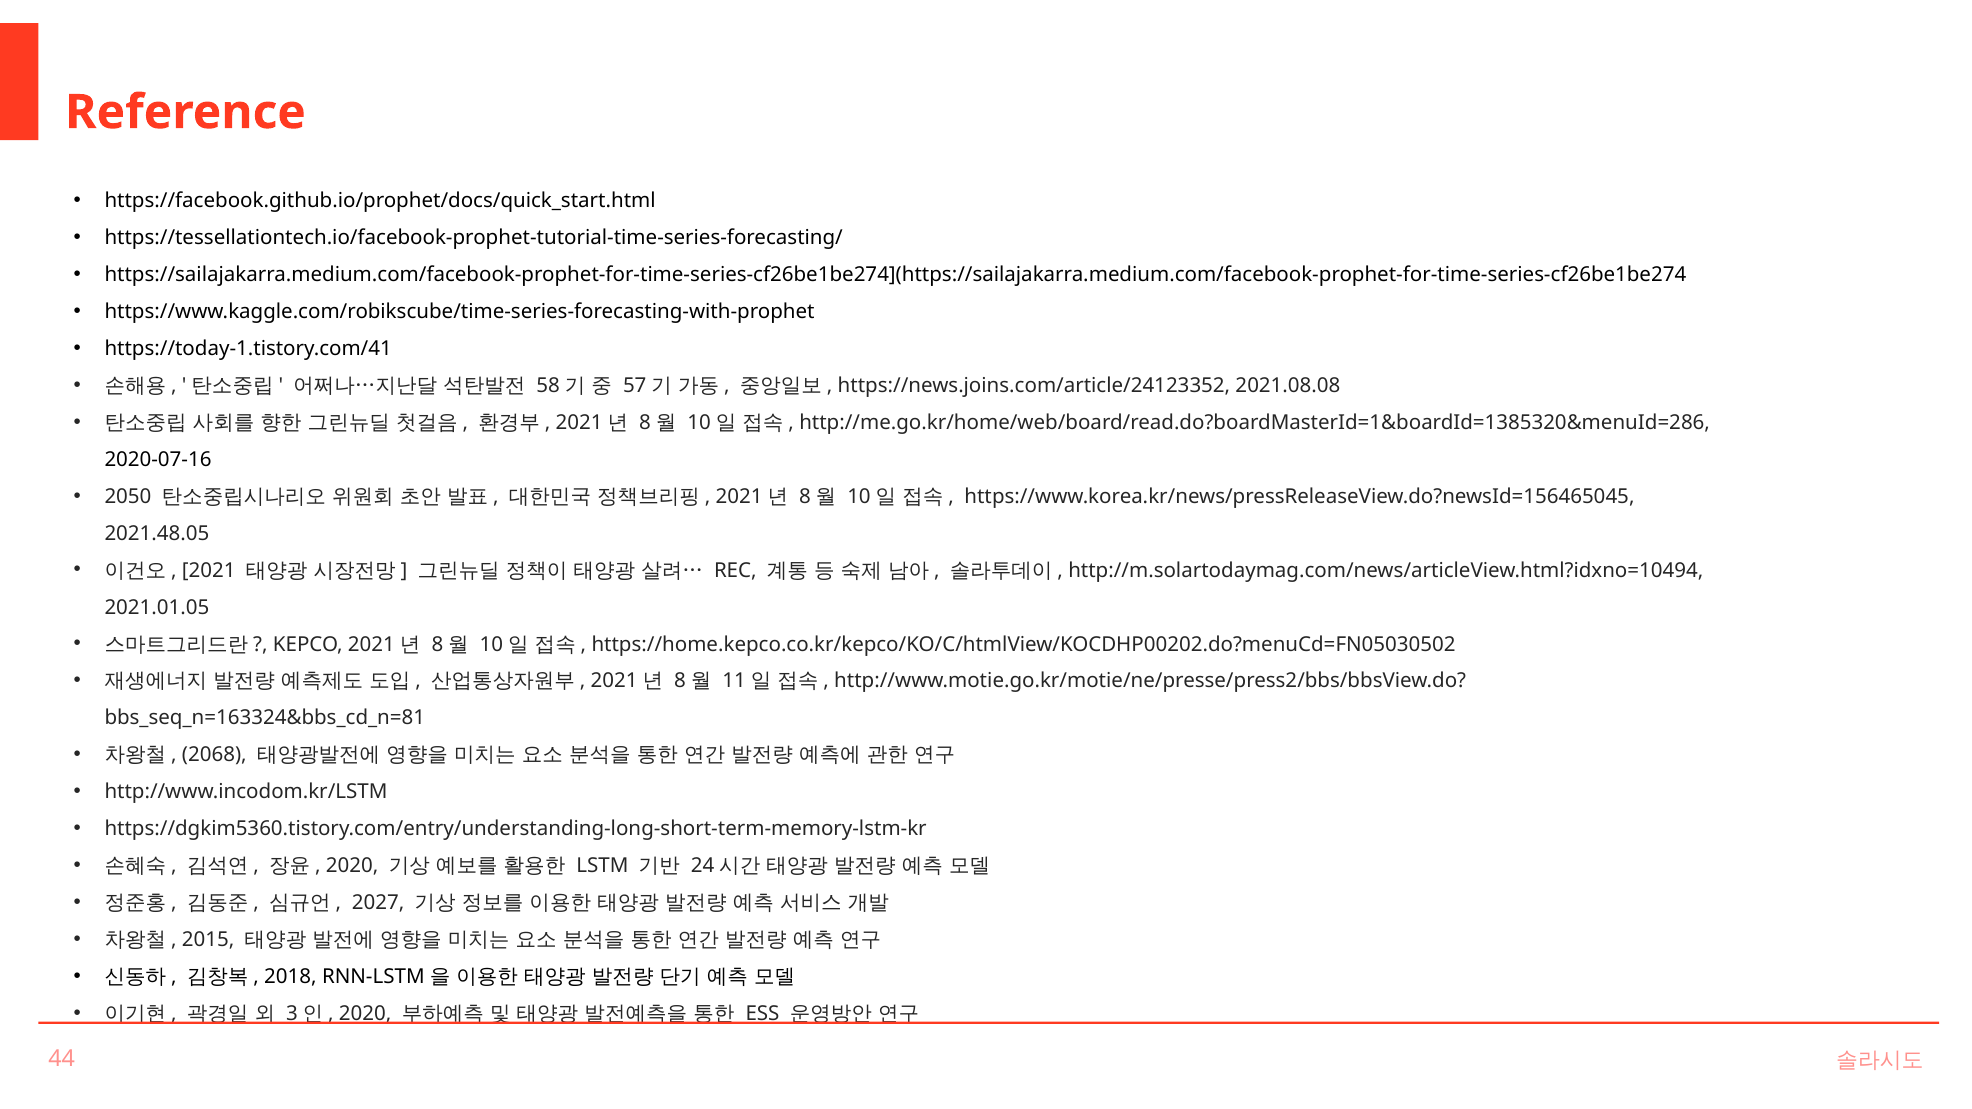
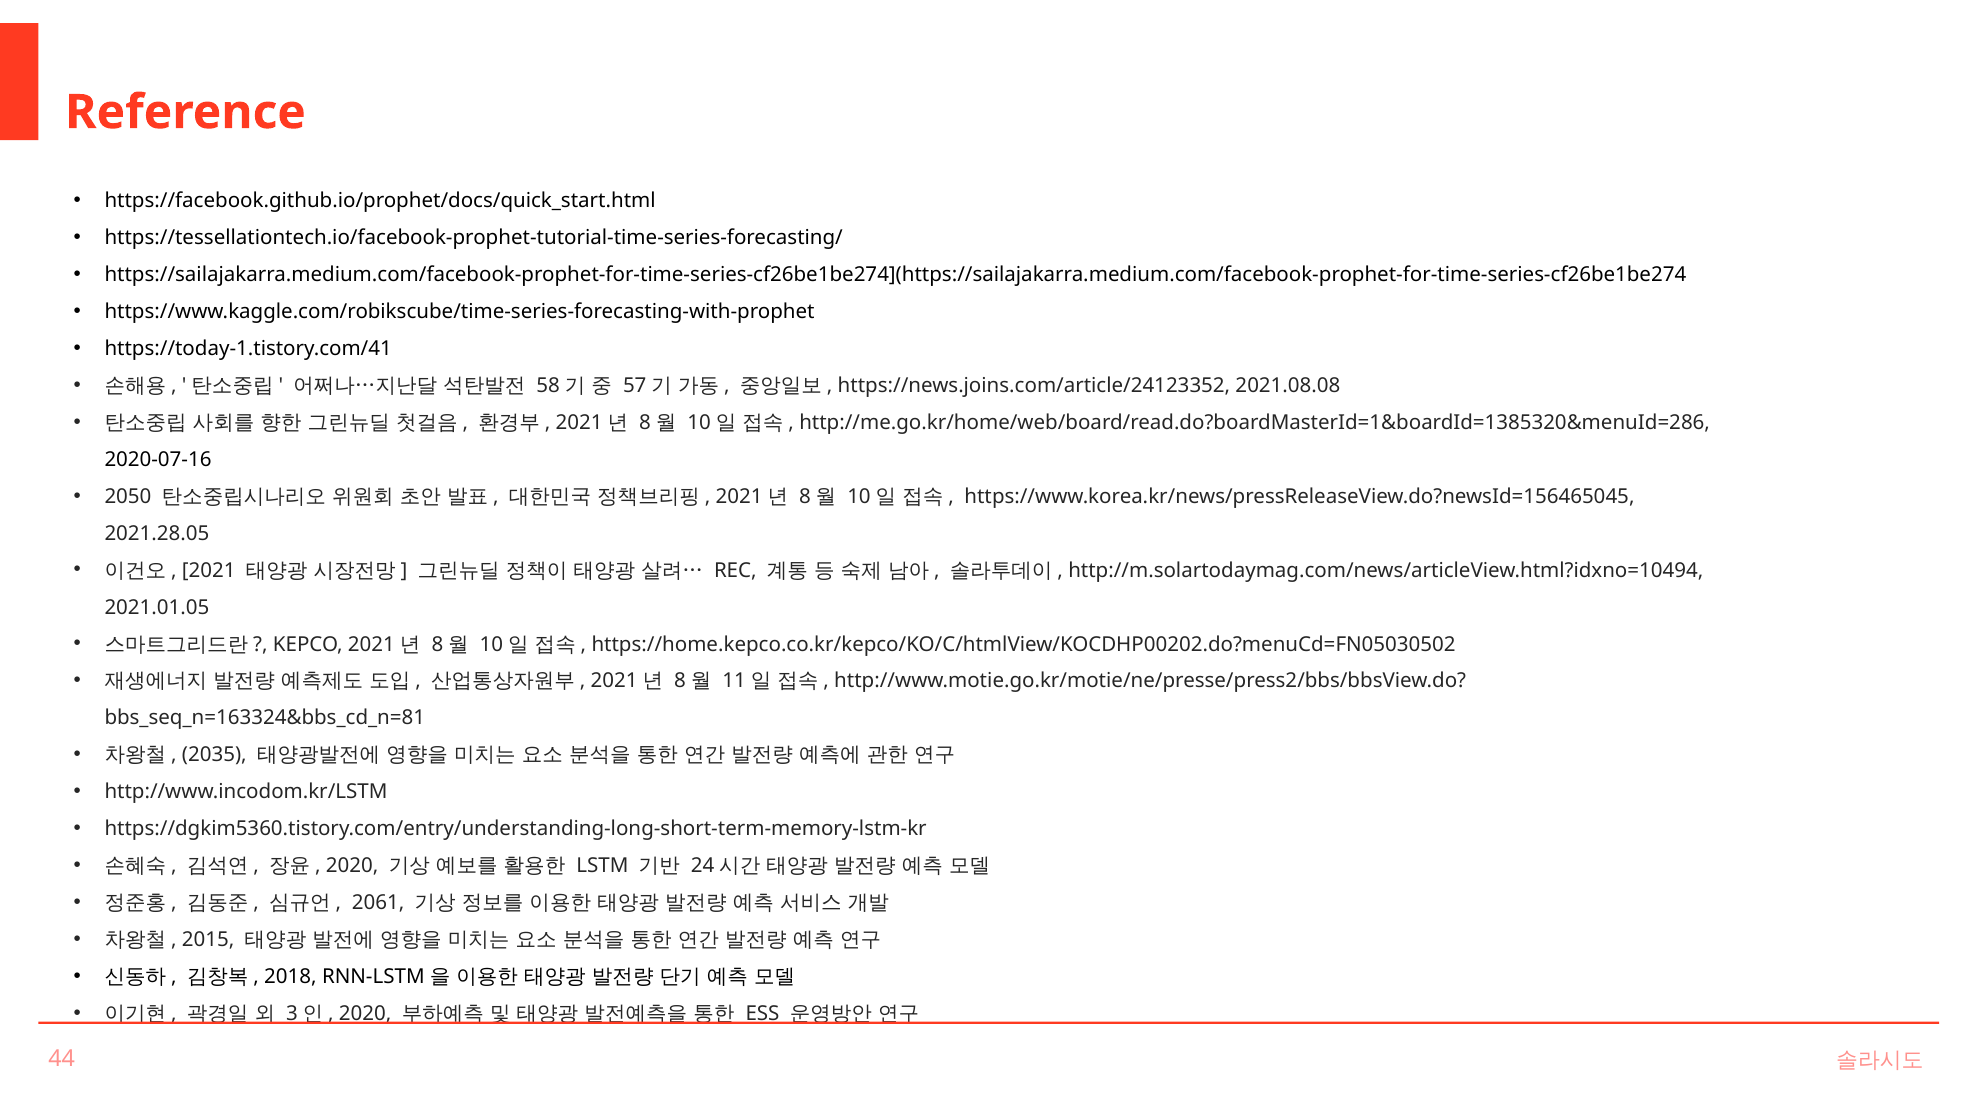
2021.48.05: 2021.48.05 -> 2021.28.05
2068: 2068 -> 2035
2027: 2027 -> 2061
